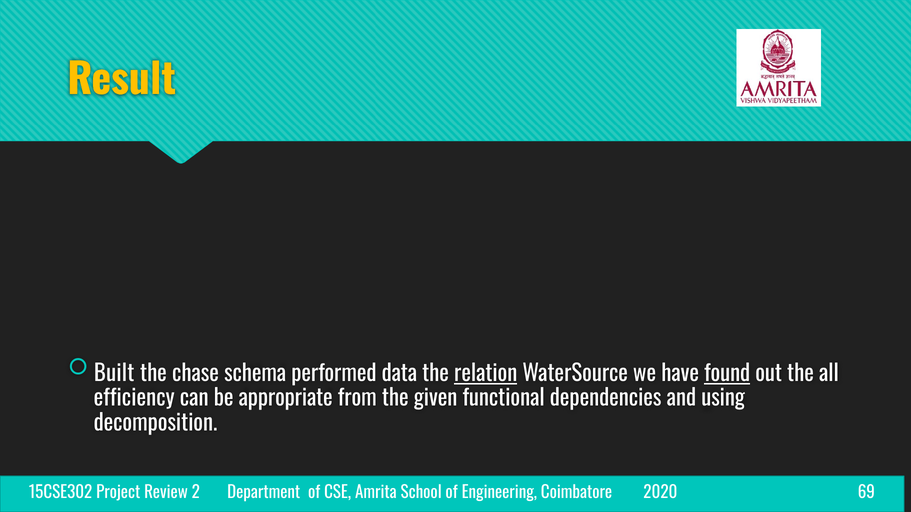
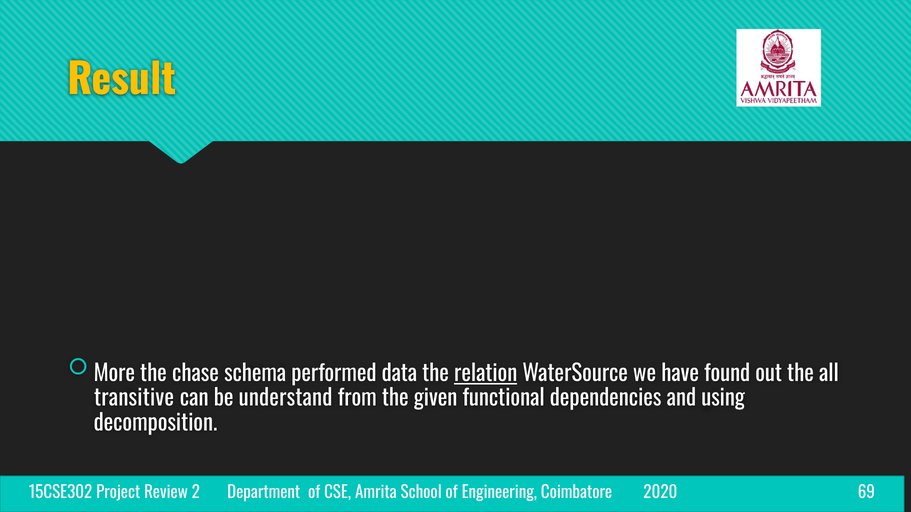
Built: Built -> More
found underline: present -> none
efficiency: efficiency -> transitive
appropriate: appropriate -> understand
